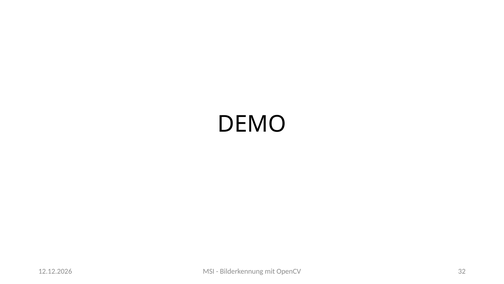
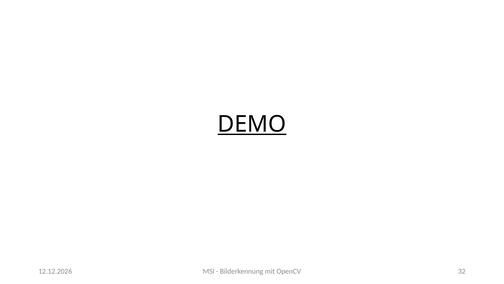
DEMO underline: none -> present
